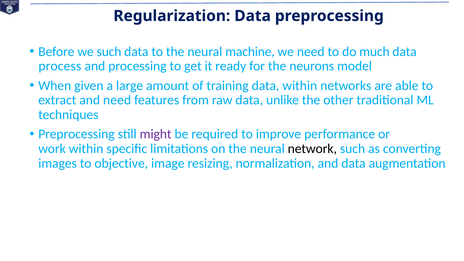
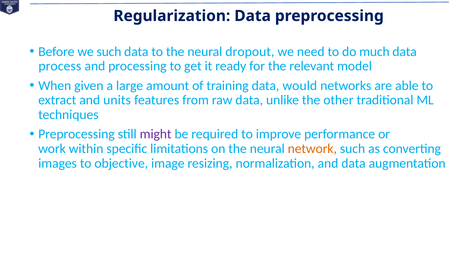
machine: machine -> dropout
neurons: neurons -> relevant
data within: within -> would
and need: need -> units
network colour: black -> orange
